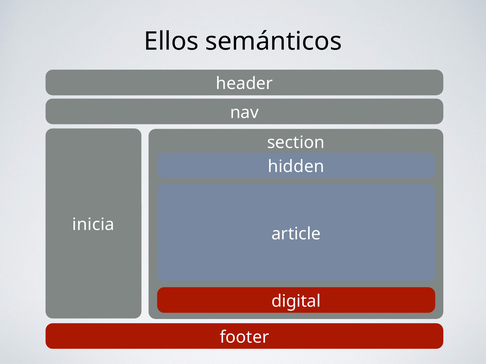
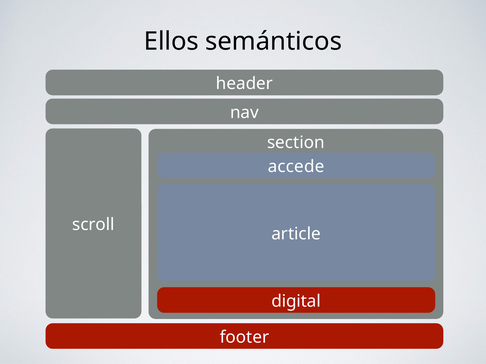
hidden: hidden -> accede
inicia: inicia -> scroll
